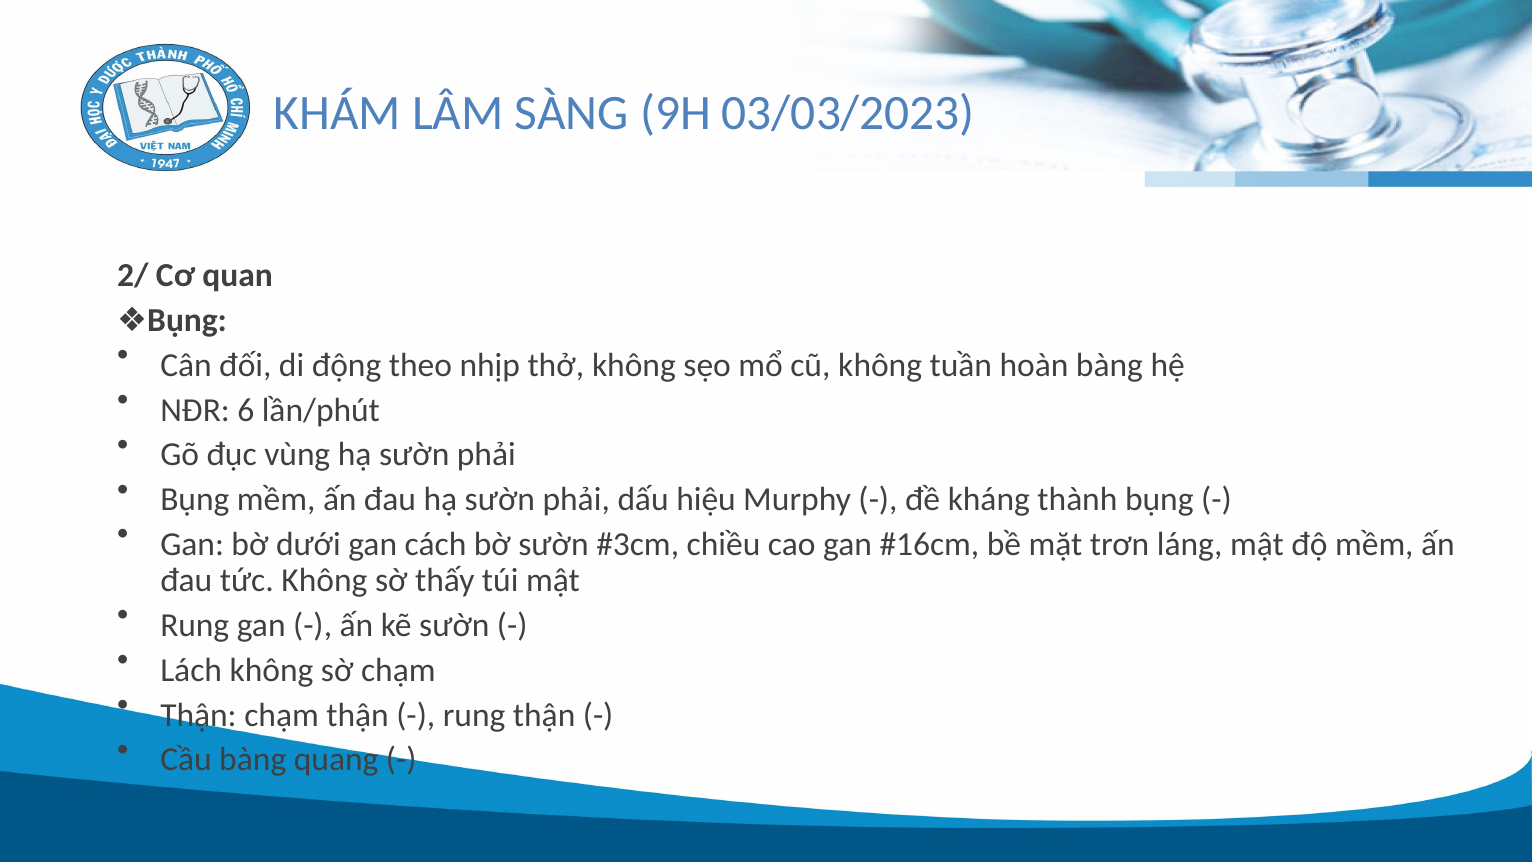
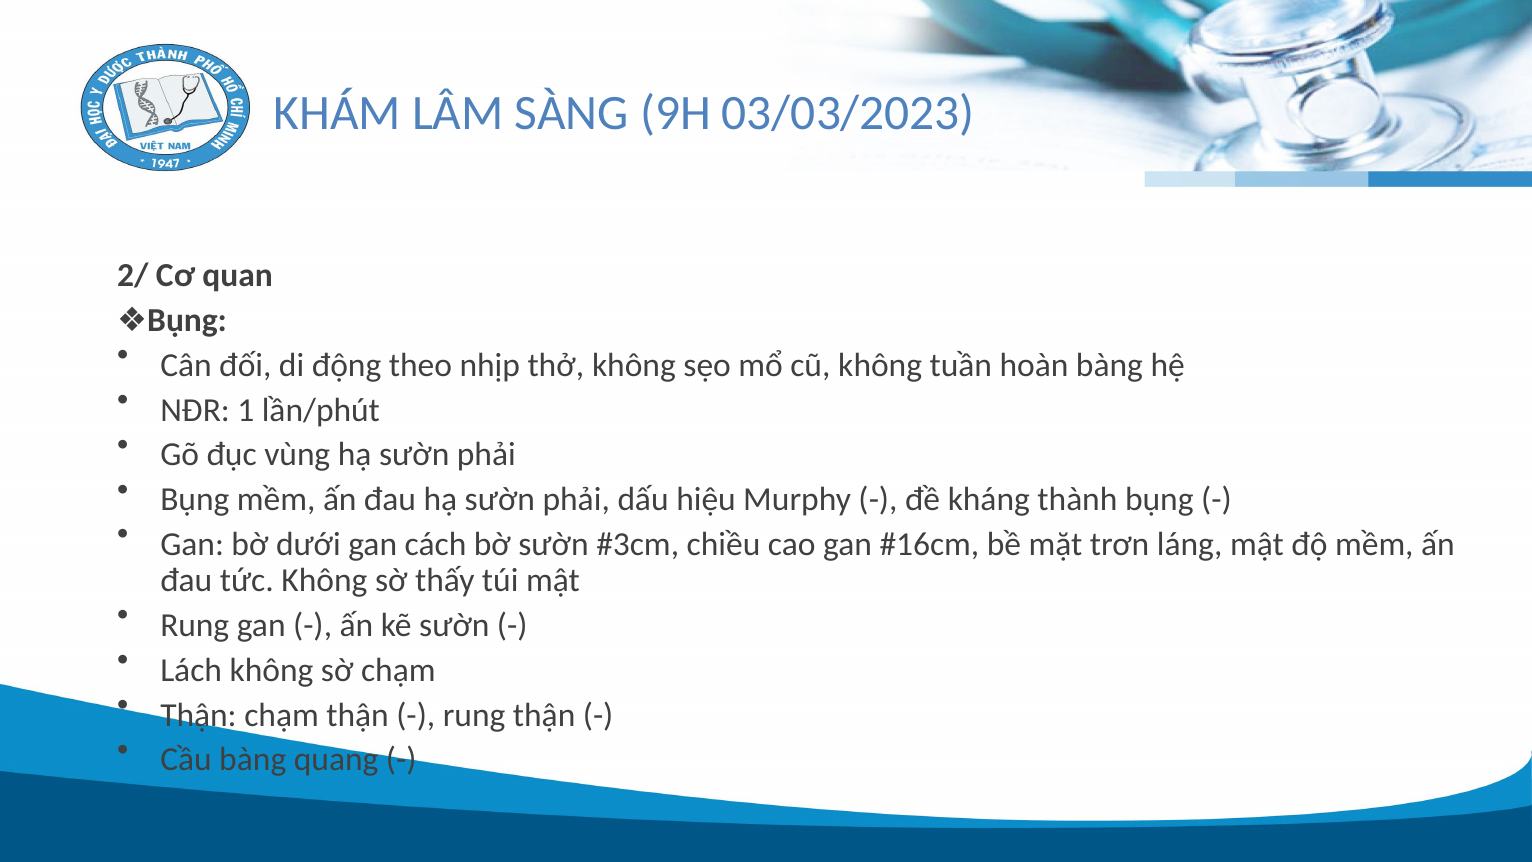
6: 6 -> 1
